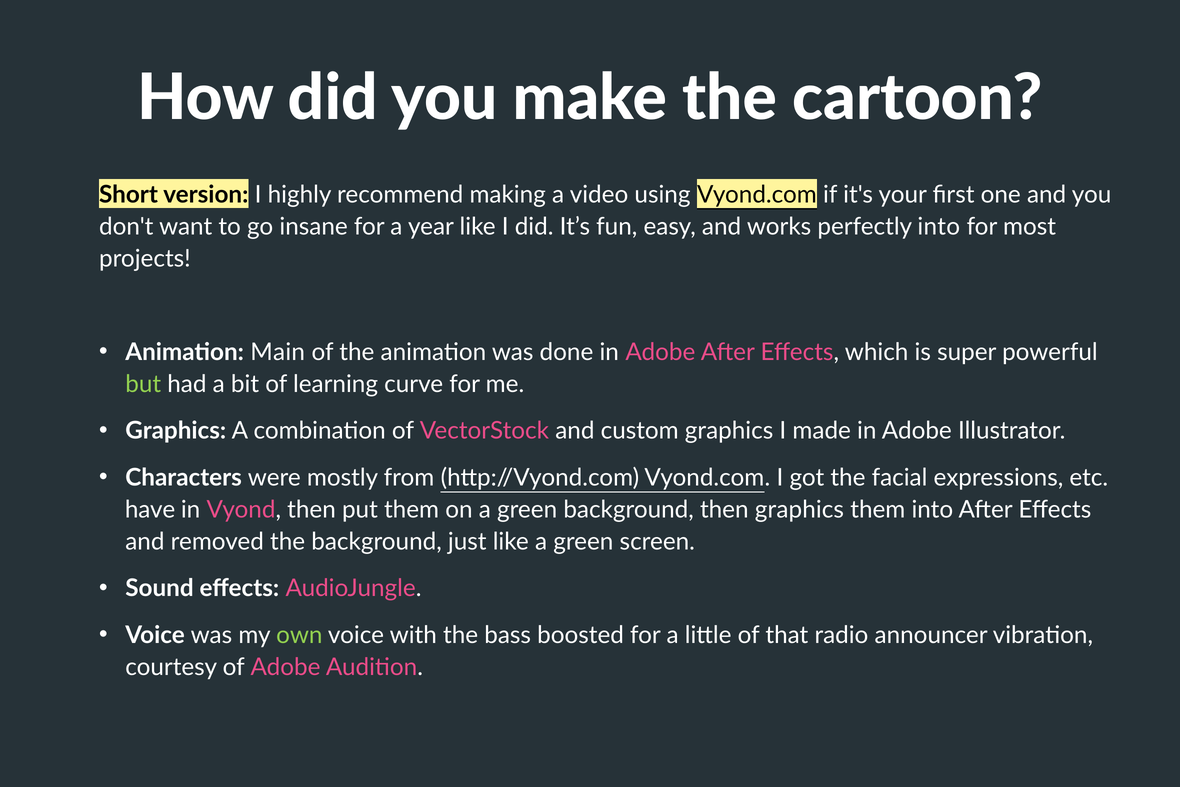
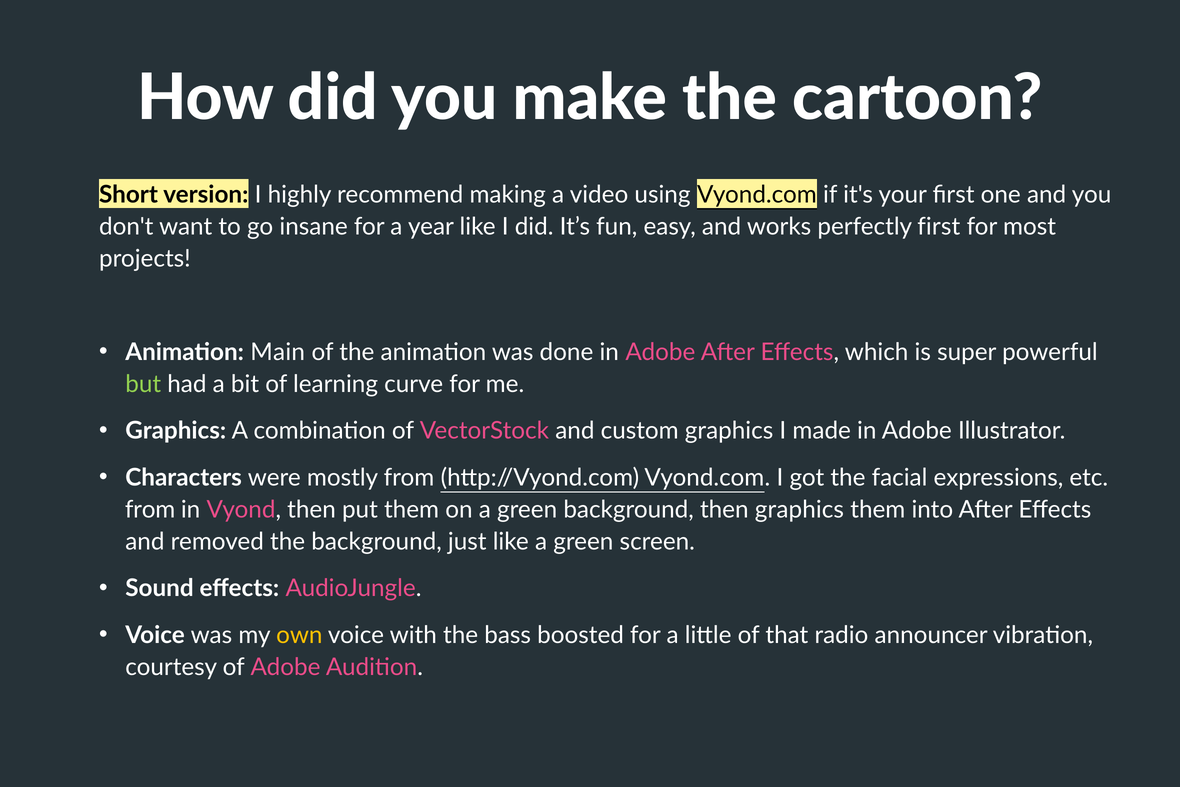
perfectly into: into -> first
have at (150, 509): have -> from
own colour: light green -> yellow
